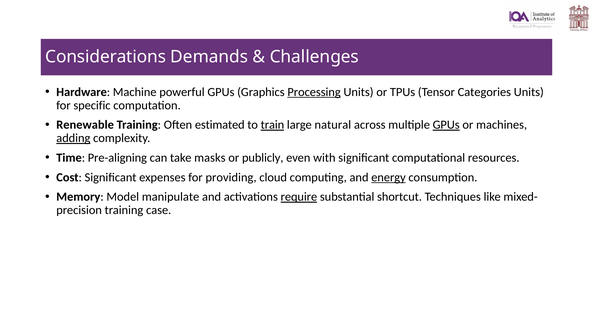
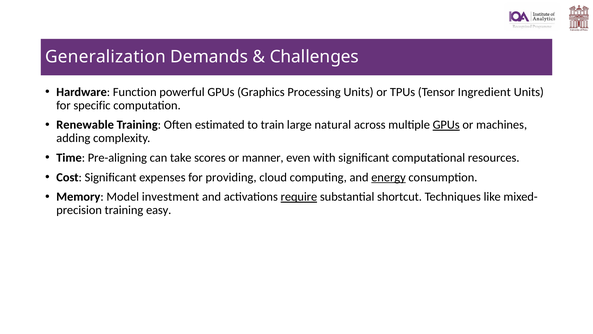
Considerations: Considerations -> Generalization
Machine: Machine -> Function
Processing underline: present -> none
Categories: Categories -> Ingredient
train underline: present -> none
adding underline: present -> none
masks: masks -> scores
publicly: publicly -> manner
manipulate: manipulate -> investment
case: case -> easy
